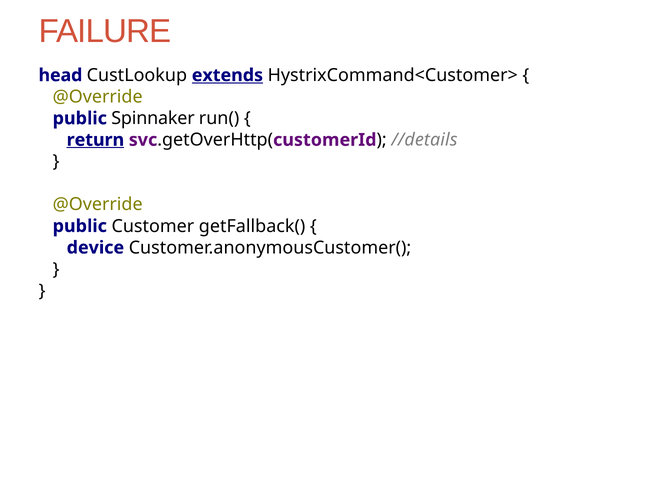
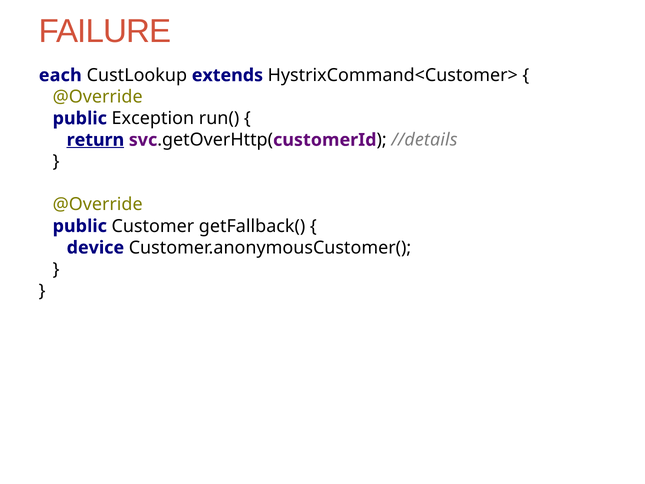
head: head -> each
extends underline: present -> none
Spinnaker: Spinnaker -> Exception
